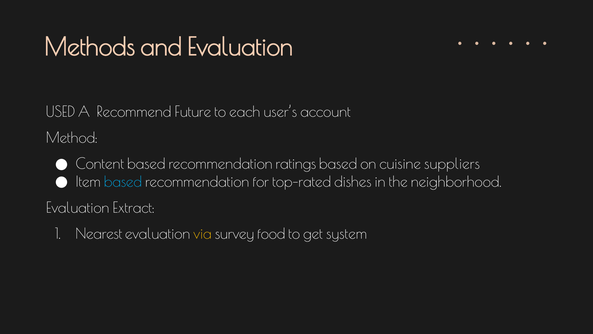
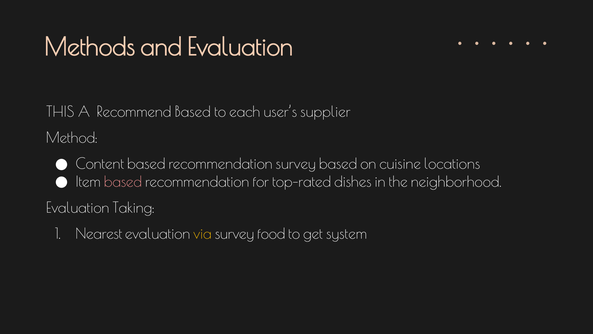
USED: USED -> THIS
Recommend Future: Future -> Based
account: account -> supplier
recommendation ratings: ratings -> survey
suppliers: suppliers -> locations
based at (123, 182) colour: light blue -> pink
Extract: Extract -> Taking
